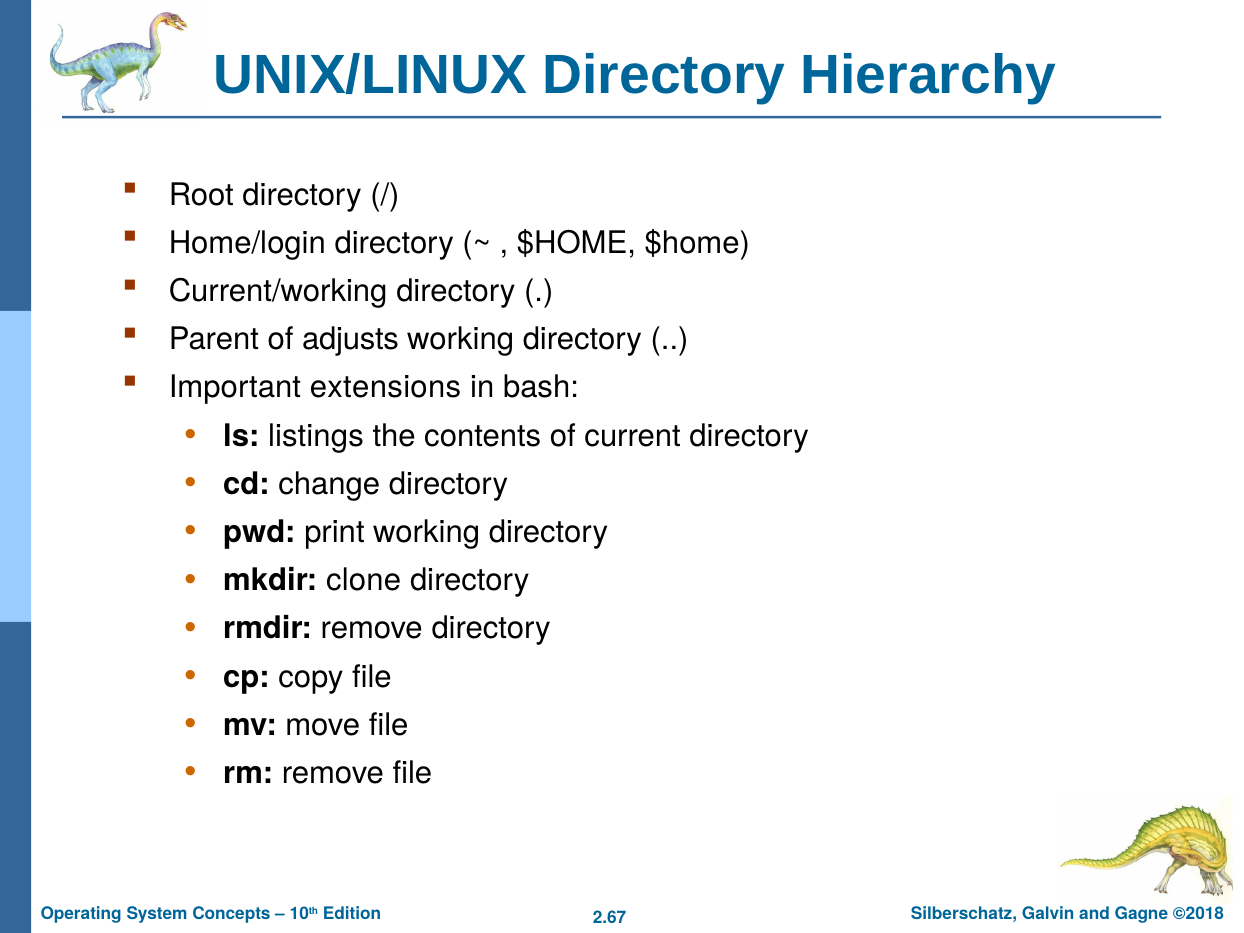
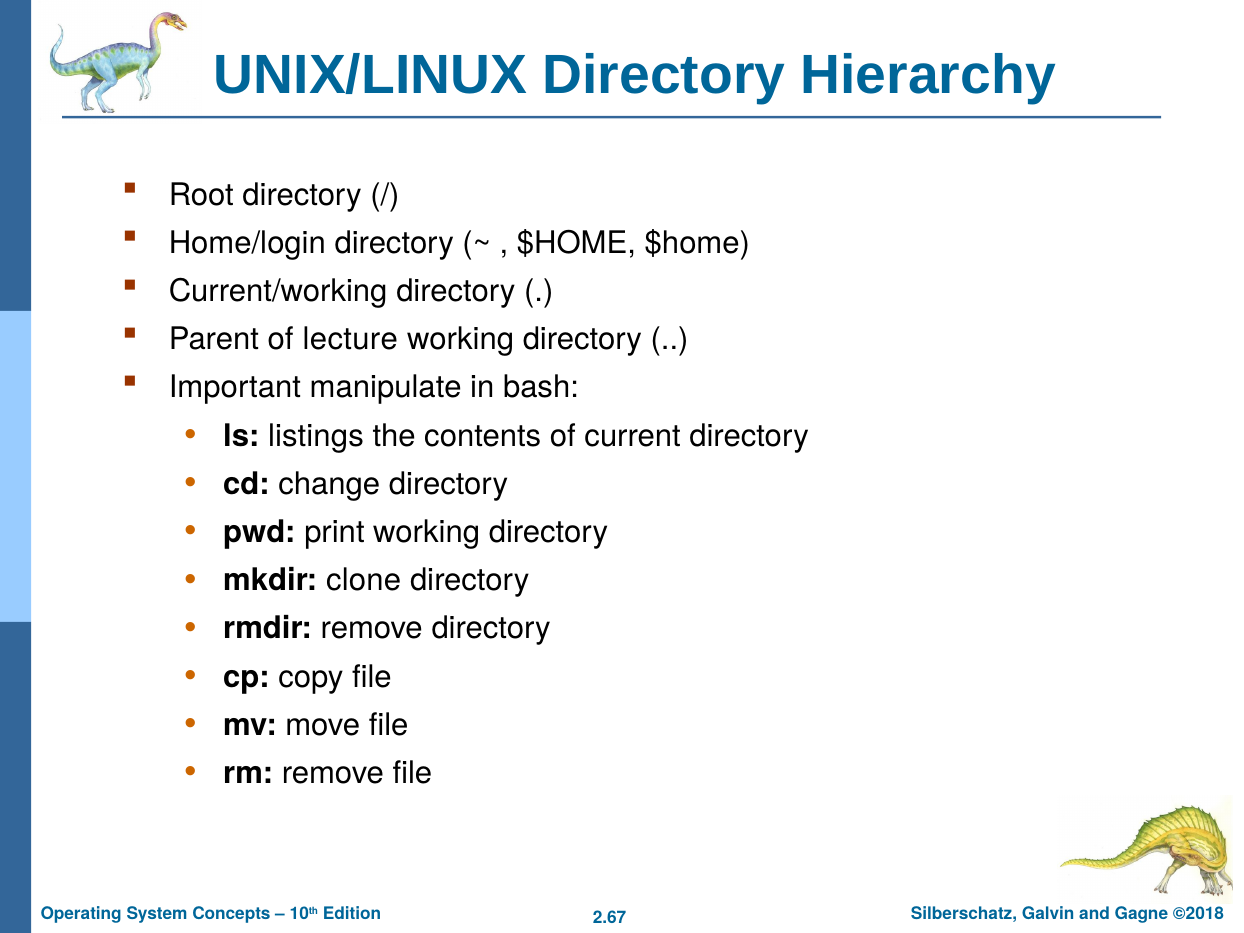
adjusts: adjusts -> lecture
extensions: extensions -> manipulate
